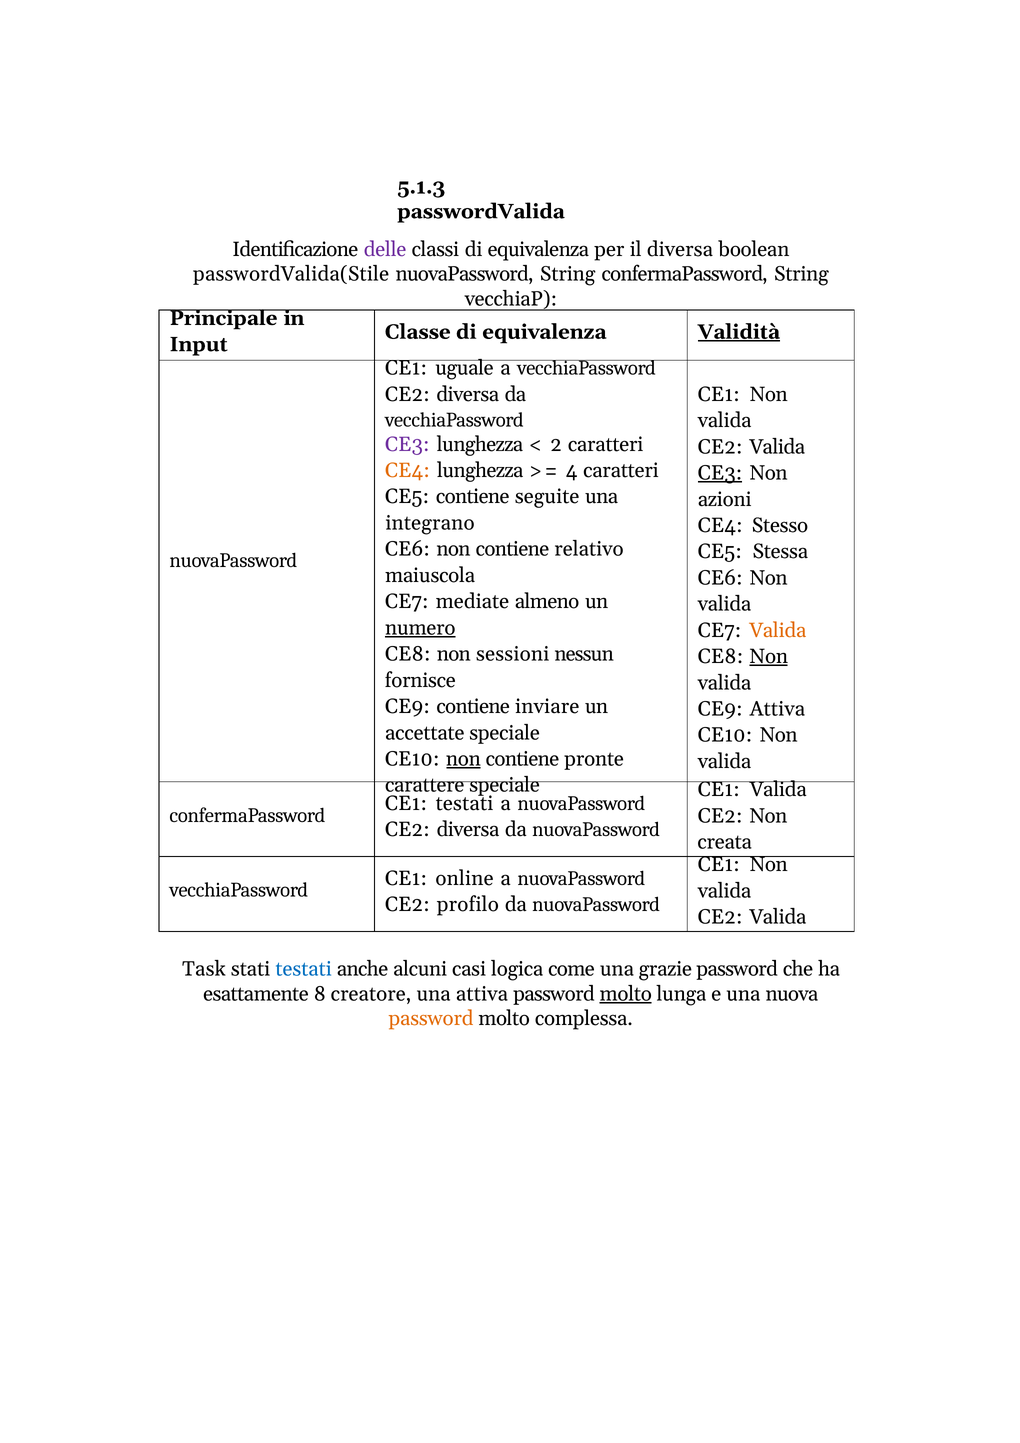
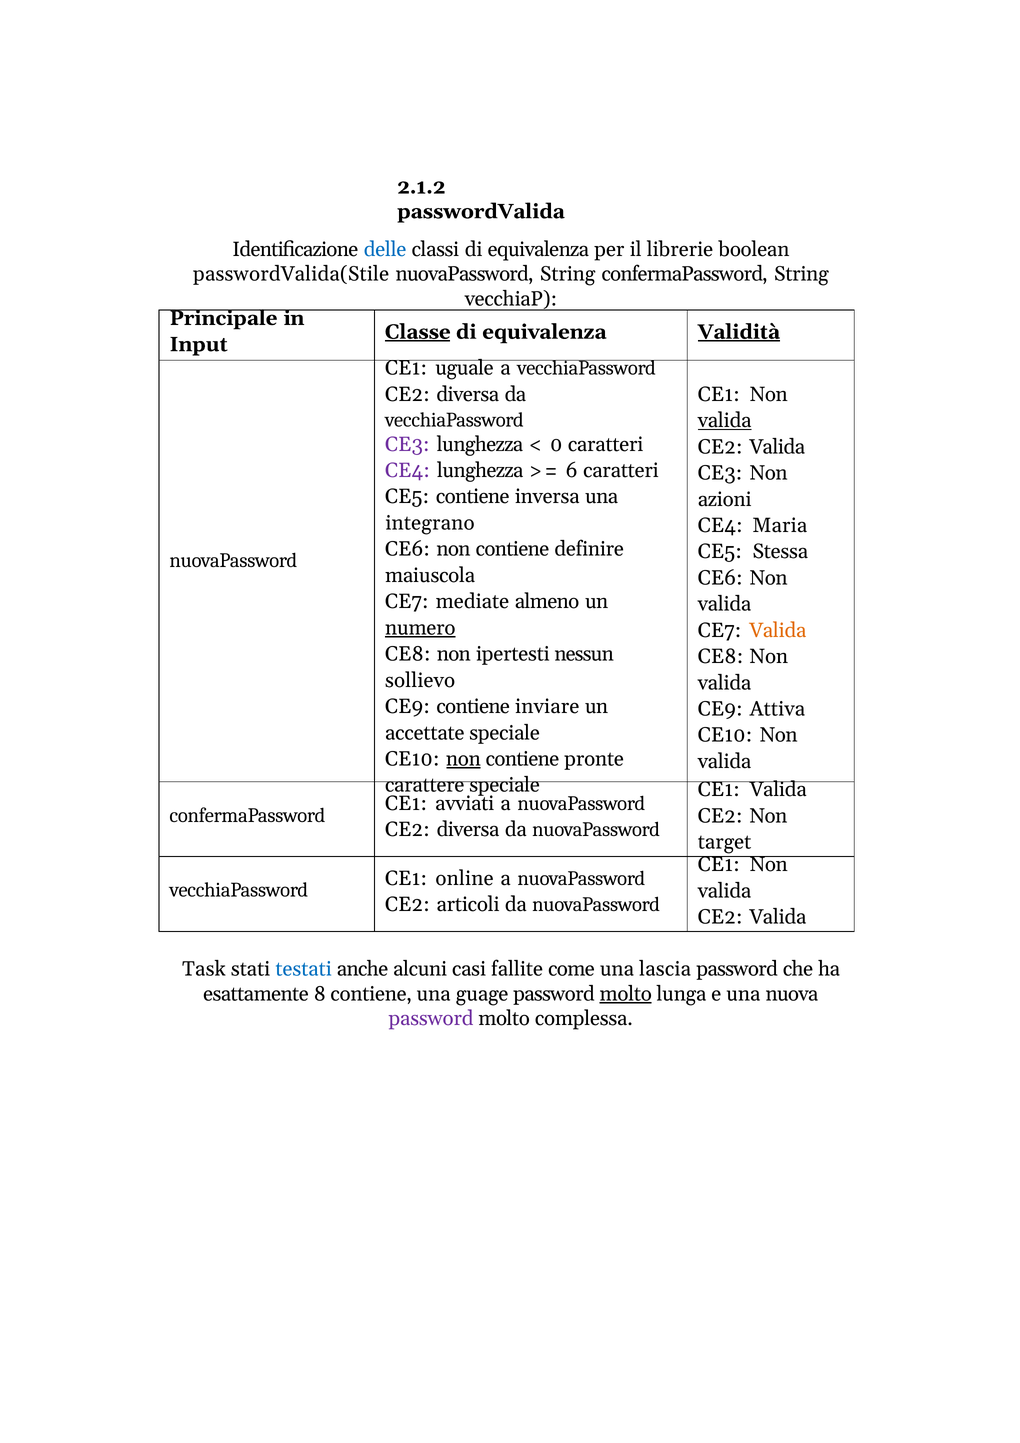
5.1.3: 5.1.3 -> 2.1.2
delle colour: purple -> blue
il diversa: diversa -> librerie
Classe underline: none -> present
valida at (725, 421) underline: none -> present
2: 2 -> 0
CE4 at (407, 471) colour: orange -> purple
4: 4 -> 6
CE3 at (720, 473) underline: present -> none
seguite: seguite -> inversa
Stesso: Stesso -> Maria
relativo: relativo -> definire
sessioni: sessioni -> ipertesti
Non at (769, 657) underline: present -> none
fornisce: fornisce -> sollievo
CE1 testati: testati -> avviati
creata: creata -> target
profilo: profilo -> articoli
logica: logica -> fallite
grazie: grazie -> lascia
8 creatore: creatore -> contiene
una attiva: attiva -> guage
password at (431, 1019) colour: orange -> purple
